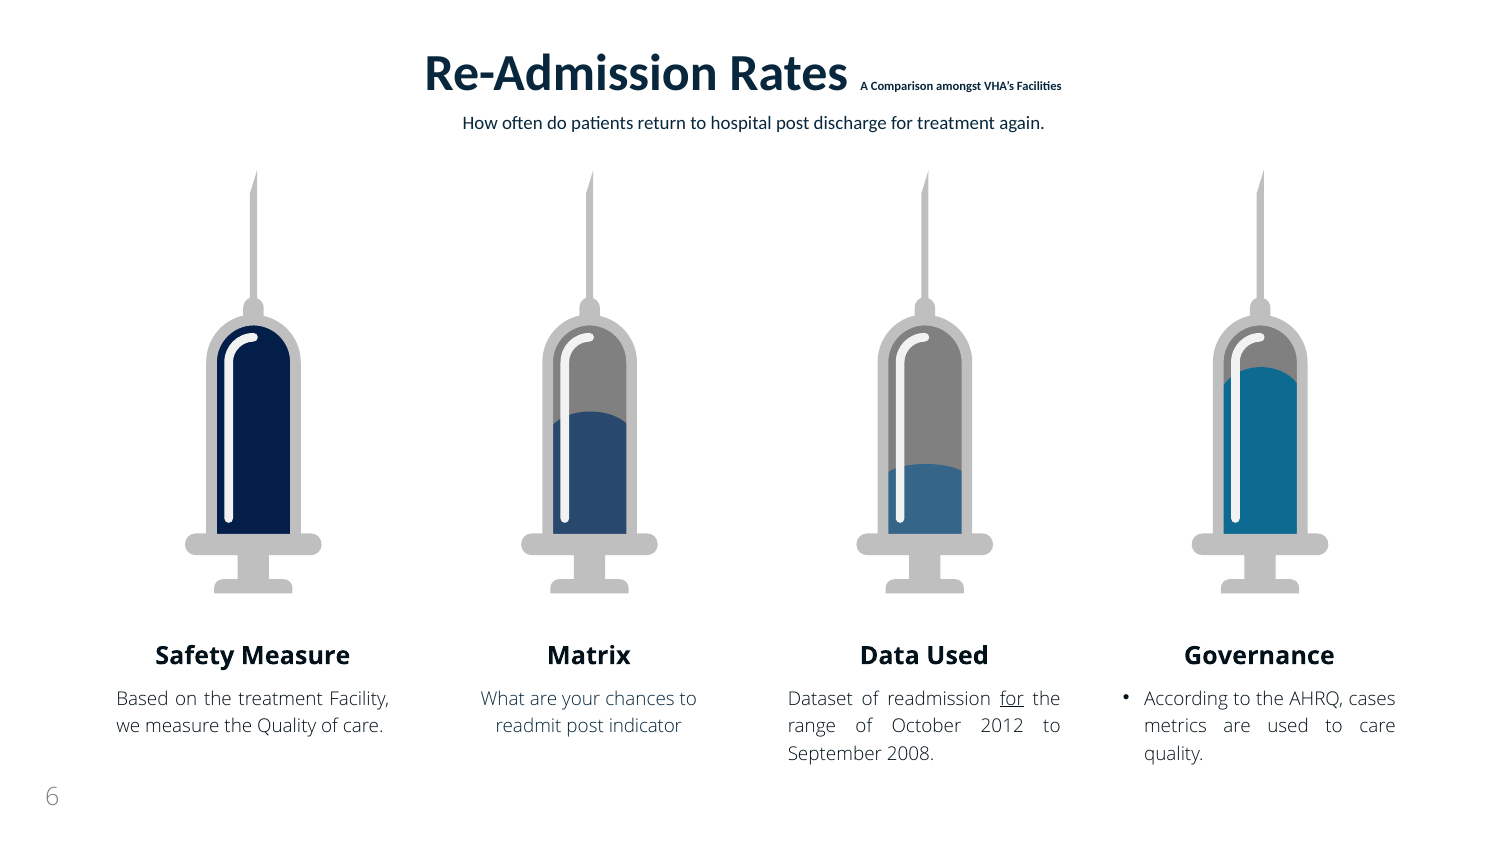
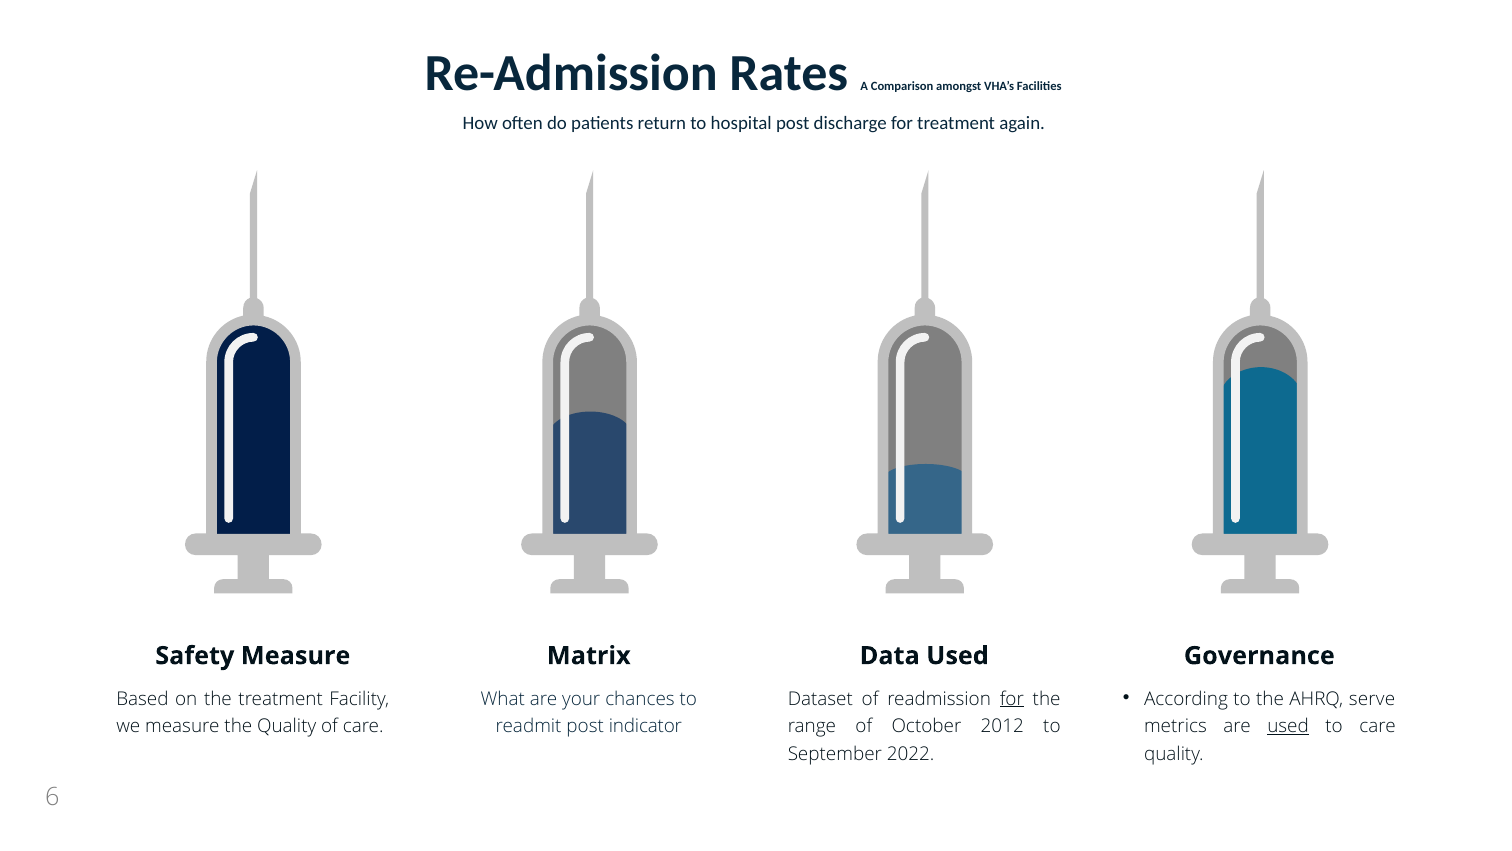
cases: cases -> serve
used at (1288, 726) underline: none -> present
2008: 2008 -> 2022
